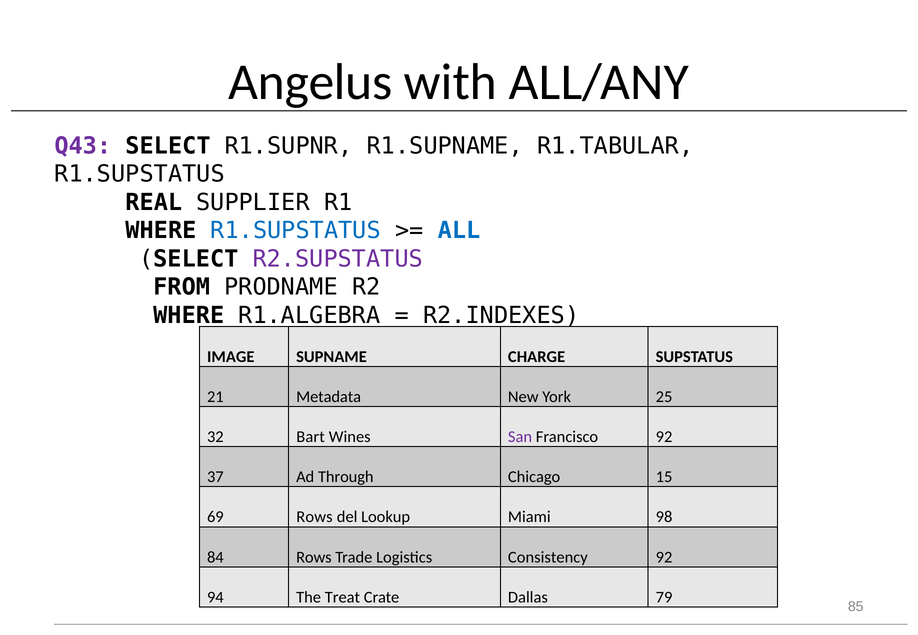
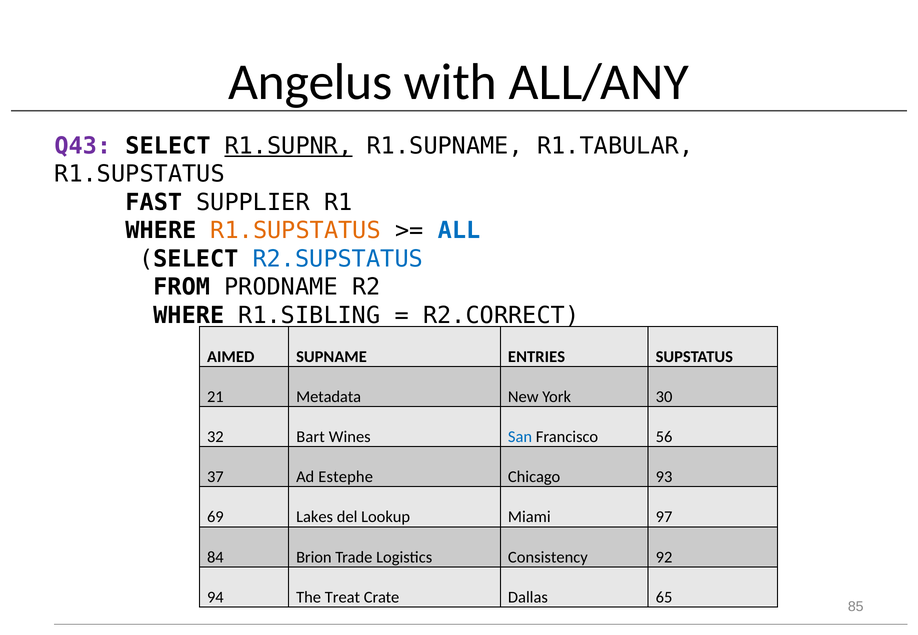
R1.SUPNR underline: none -> present
REAL: REAL -> FAST
R1.SUPSTATUS at (296, 231) colour: blue -> orange
R2.SUPSTATUS colour: purple -> blue
R1.ALGEBRA: R1.ALGEBRA -> R1.SIBLING
R2.INDEXES: R2.INDEXES -> R2.CORRECT
IMAGE: IMAGE -> AIMED
CHARGE: CHARGE -> ENTRIES
25: 25 -> 30
San colour: purple -> blue
Francisco 92: 92 -> 56
Through: Through -> Estephe
15: 15 -> 93
69 Rows: Rows -> Lakes
98: 98 -> 97
84 Rows: Rows -> Brion
79: 79 -> 65
